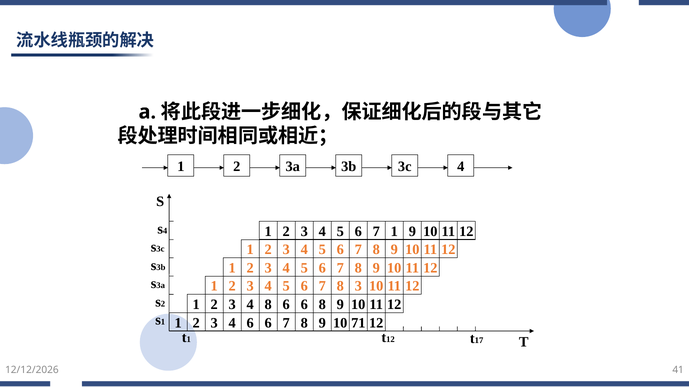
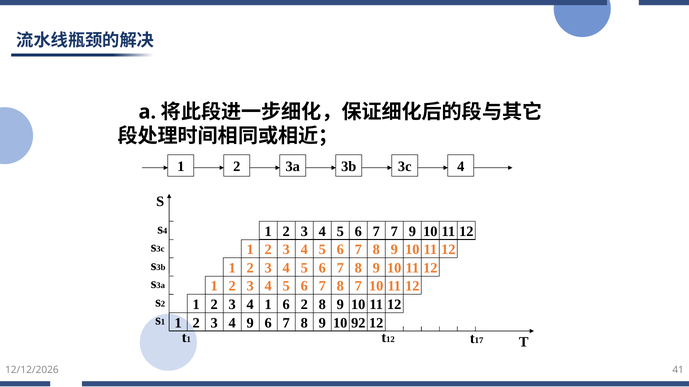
6 1: 1 -> 7
5 3: 3 -> 7
3 8: 8 -> 1
1 4 6: 6 -> 2
3 6: 6 -> 9
71: 71 -> 92
